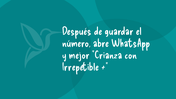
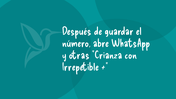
mejor: mejor -> otras
